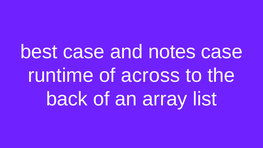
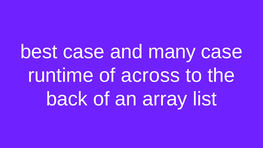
notes: notes -> many
